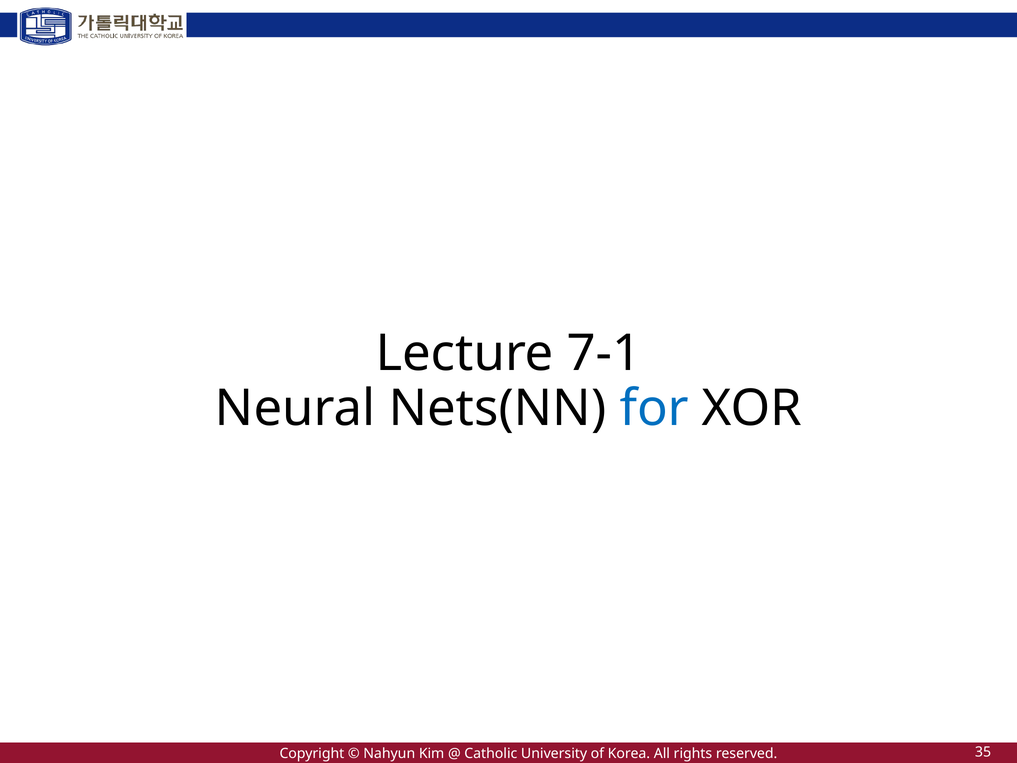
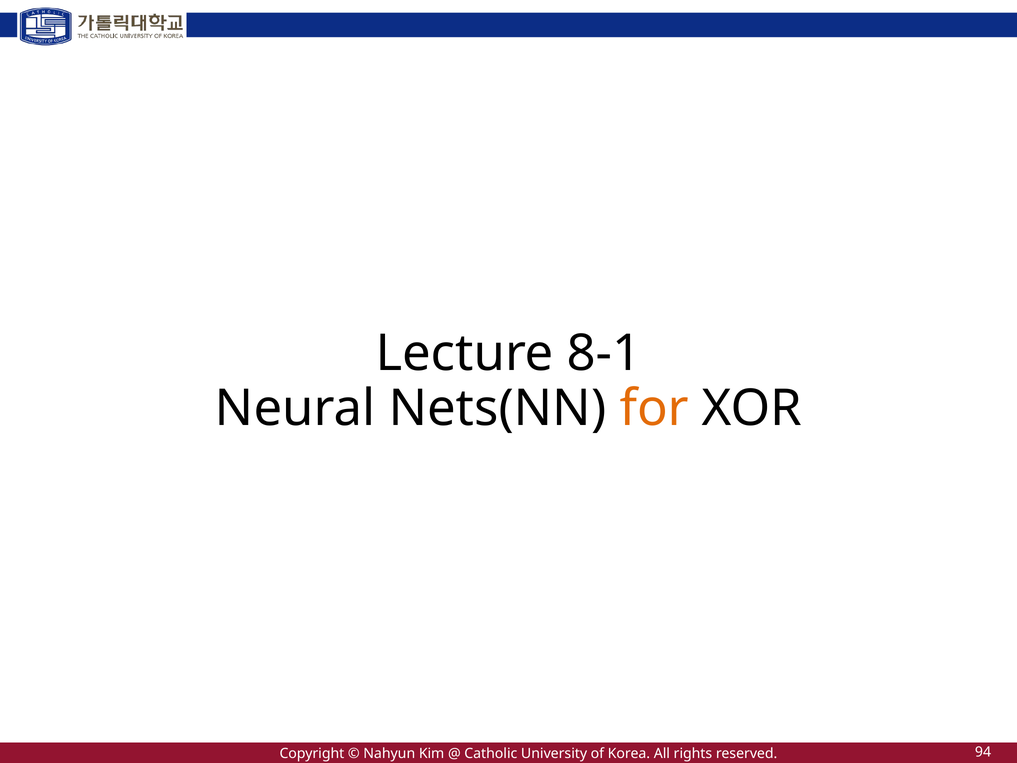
7-1: 7-1 -> 8-1
for colour: blue -> orange
35: 35 -> 94
